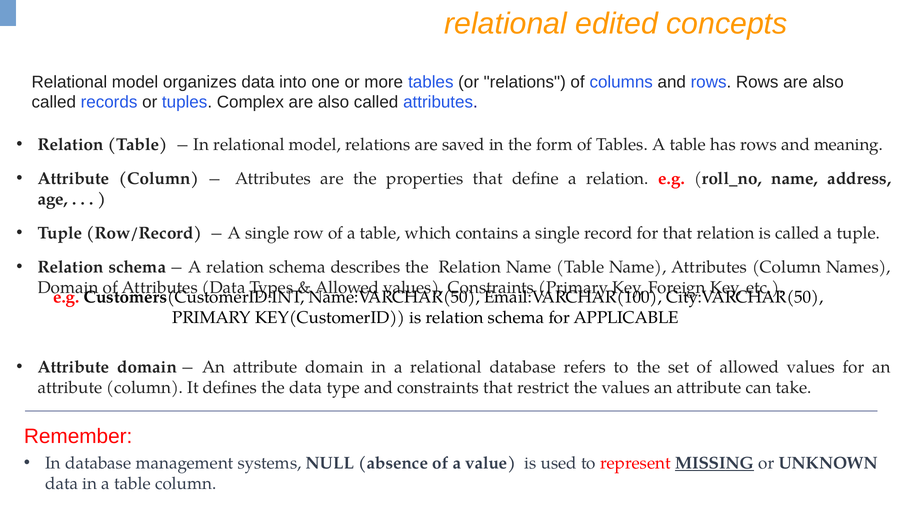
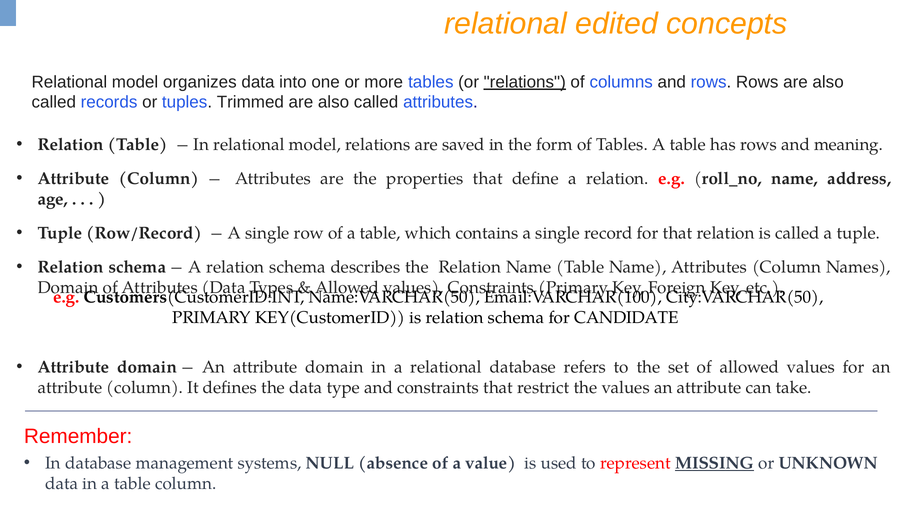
relations at (525, 82) underline: none -> present
Complex: Complex -> Trimmed
APPLICABLE: APPLICABLE -> CANDIDATE
